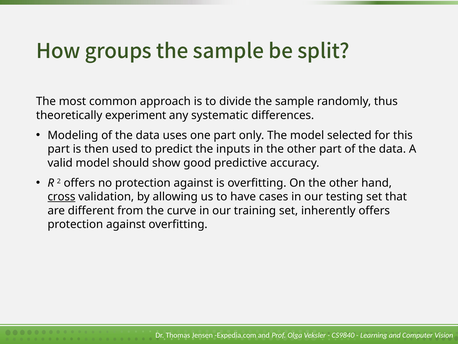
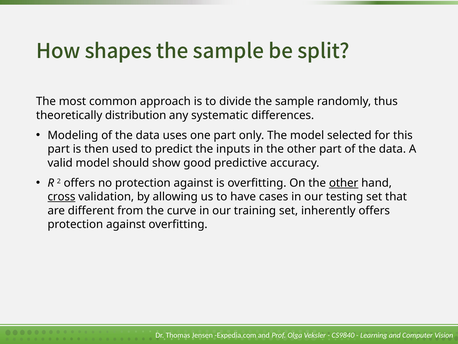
groups: groups -> shapes
experiment: experiment -> distribution
other at (344, 183) underline: none -> present
